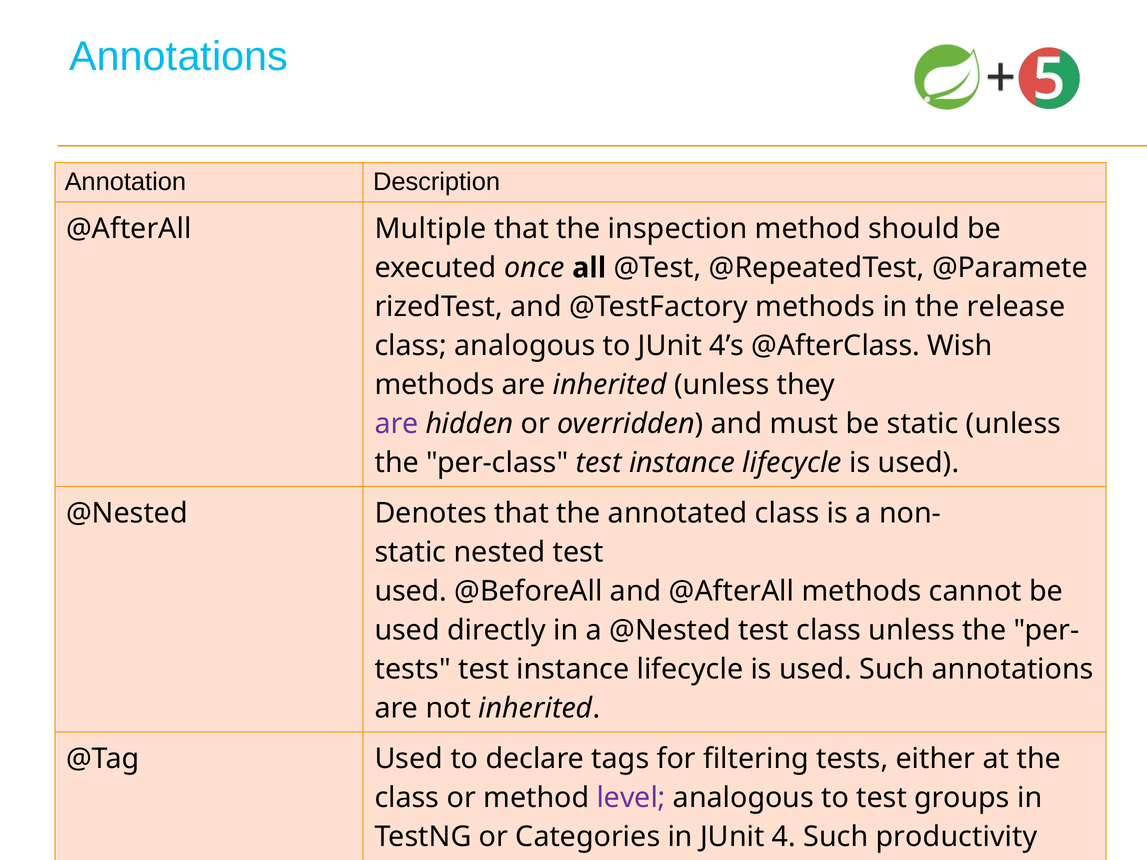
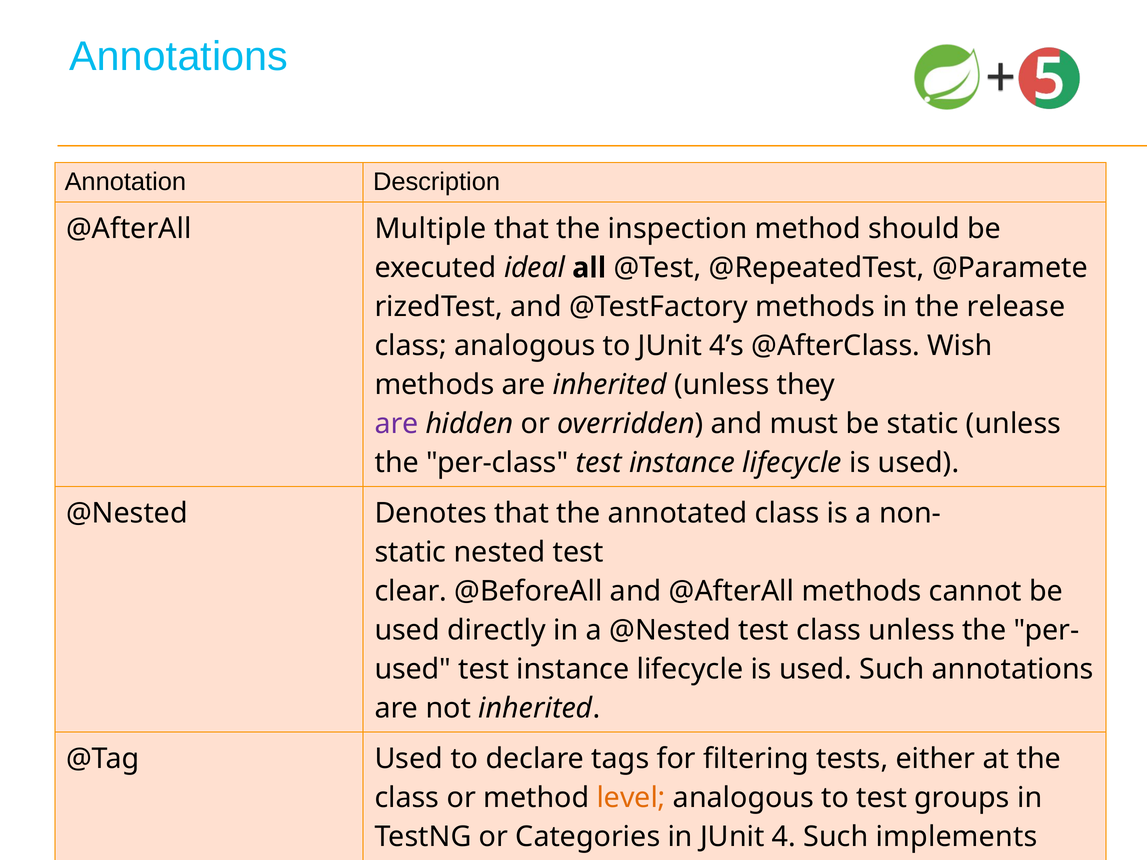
once: once -> ideal
used at (411, 592): used -> clear
tests at (413, 670): tests -> used
level at (631, 798) colour: purple -> orange
productivity: productivity -> implements
